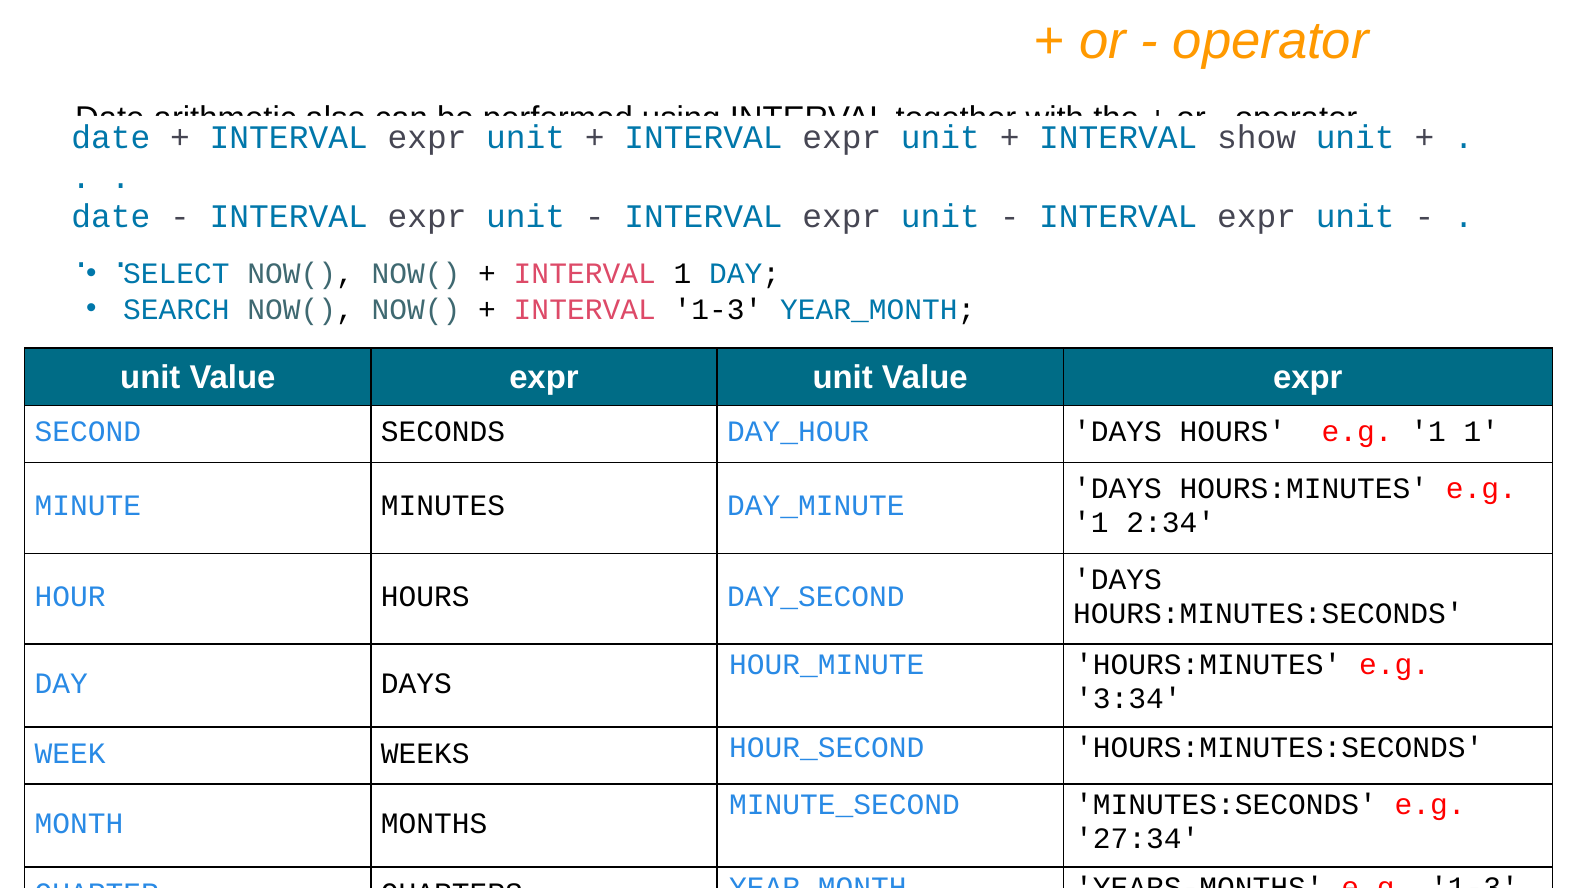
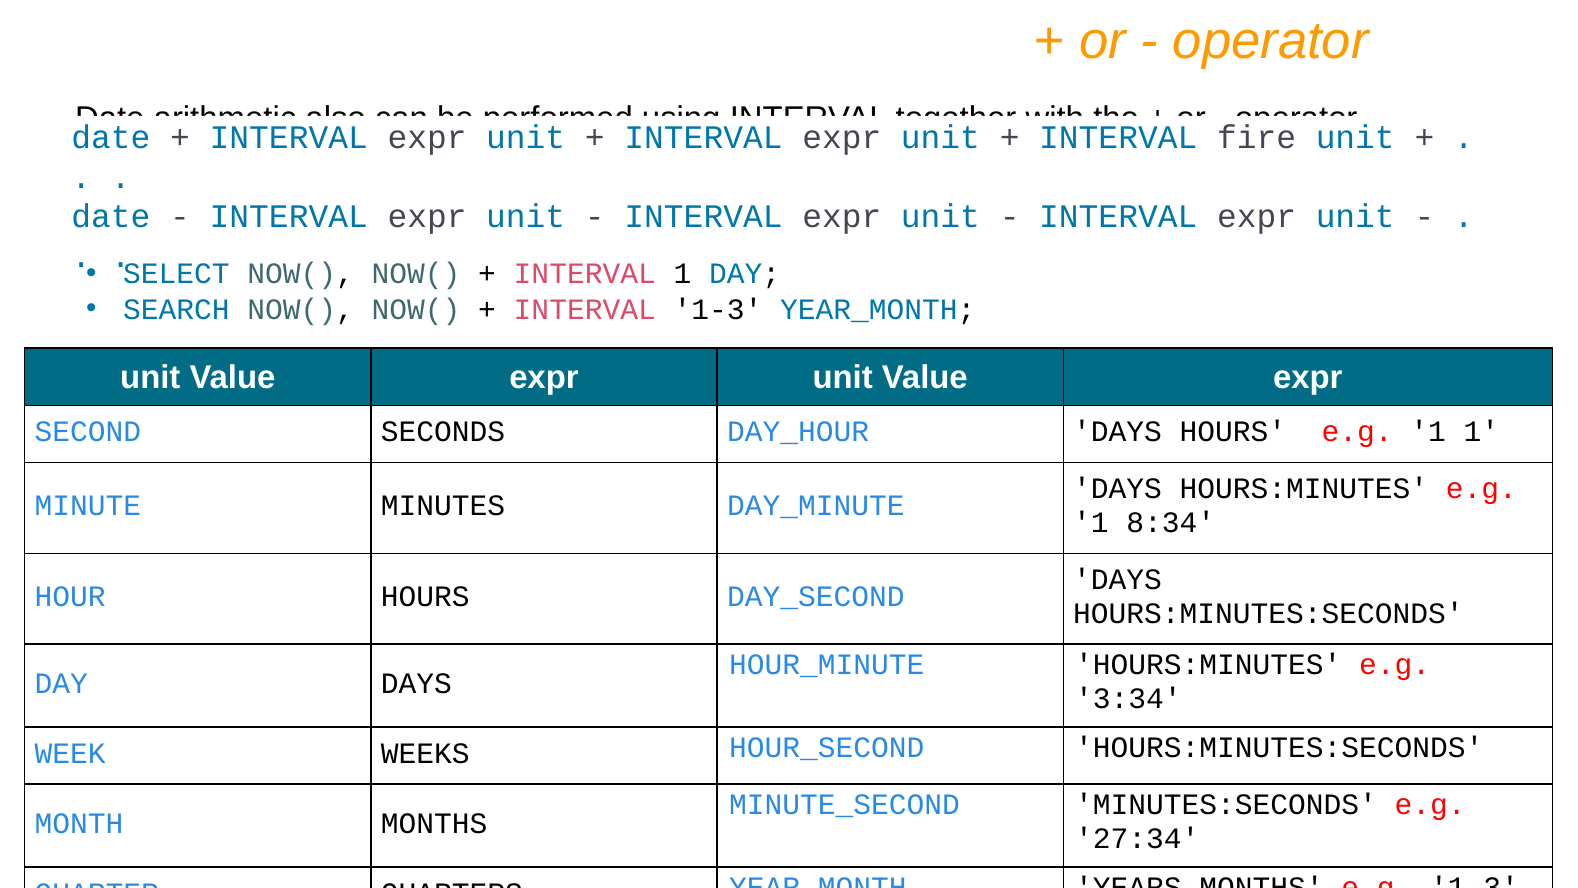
show: show -> fire
2:34: 2:34 -> 8:34
